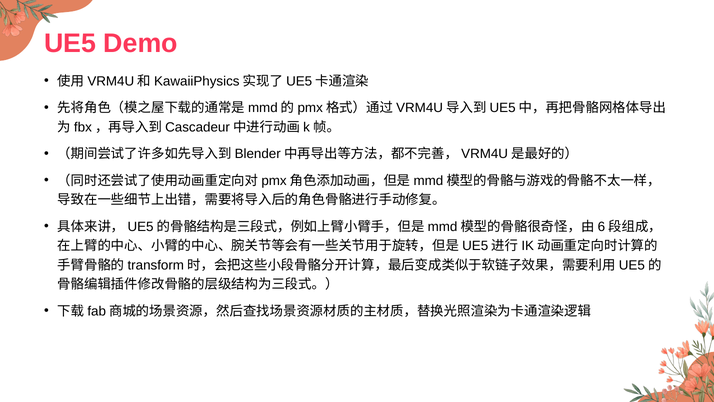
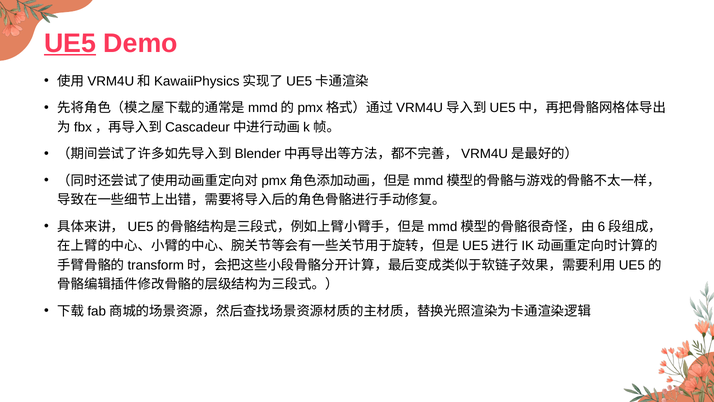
UE5 underline: none -> present
